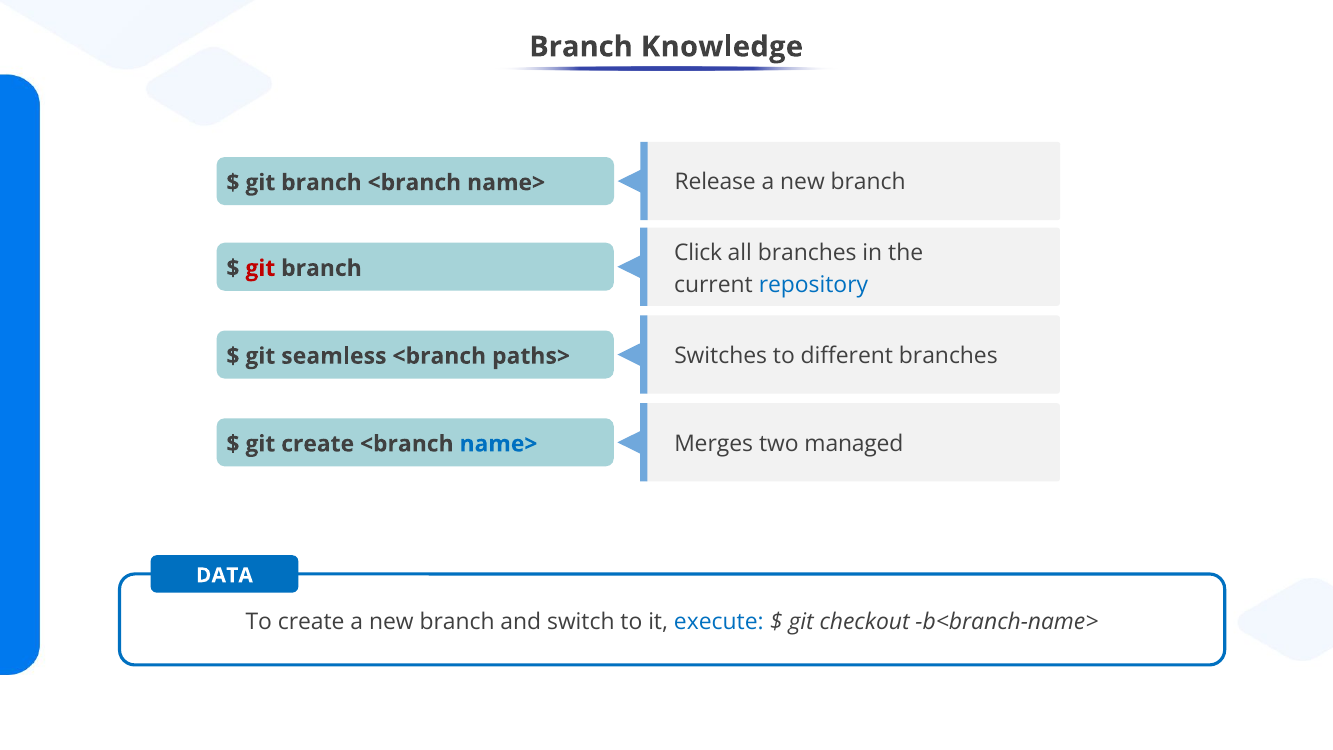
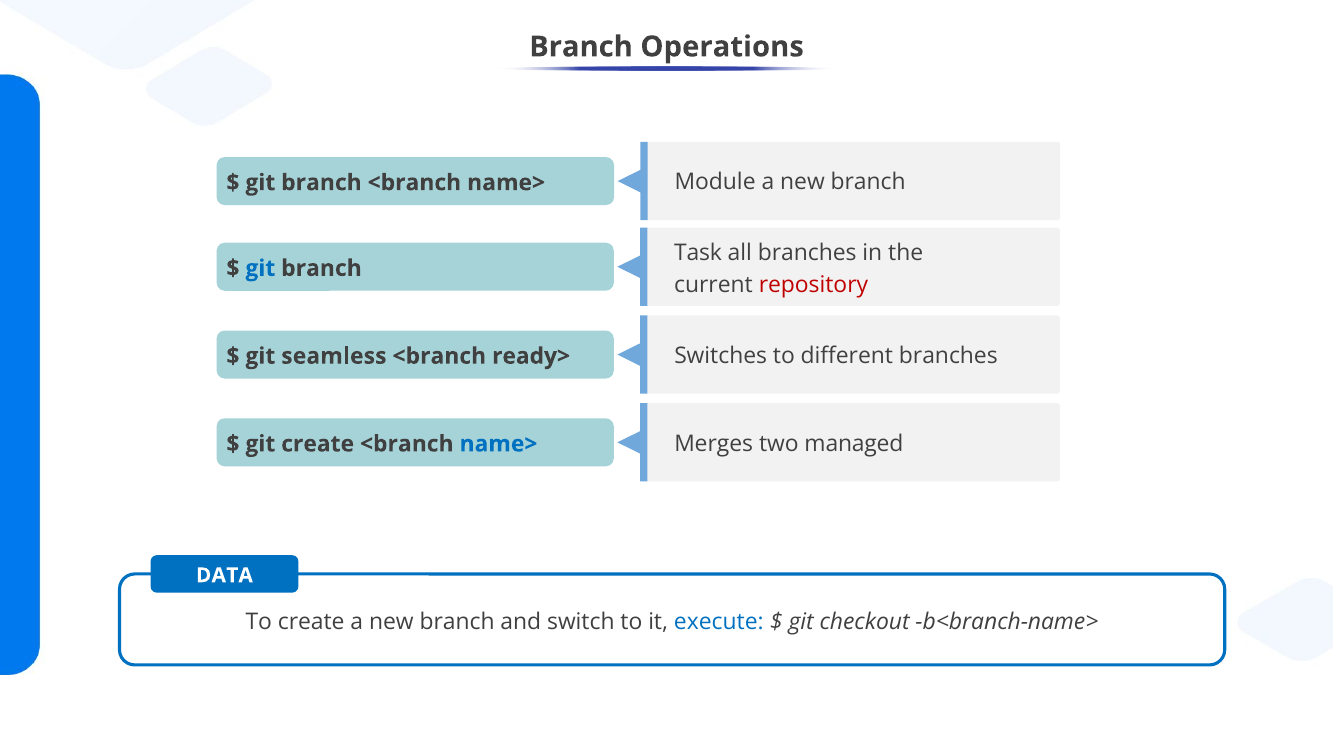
Knowledge: Knowledge -> Operations
Release: Release -> Module
Click: Click -> Task
git at (260, 268) colour: red -> blue
repository colour: blue -> red
paths>: paths> -> ready>
